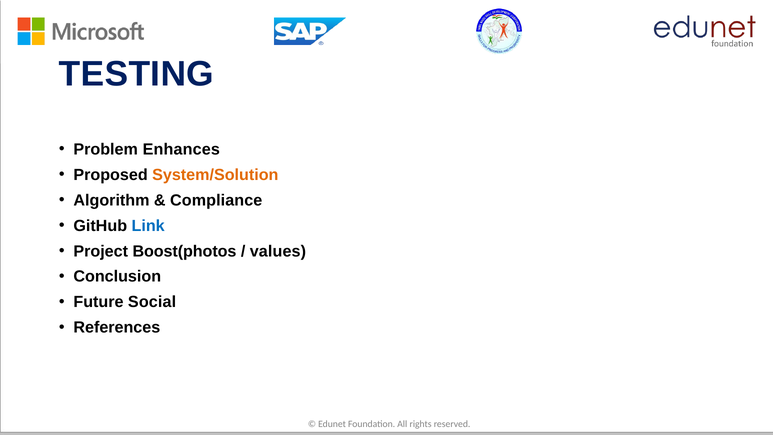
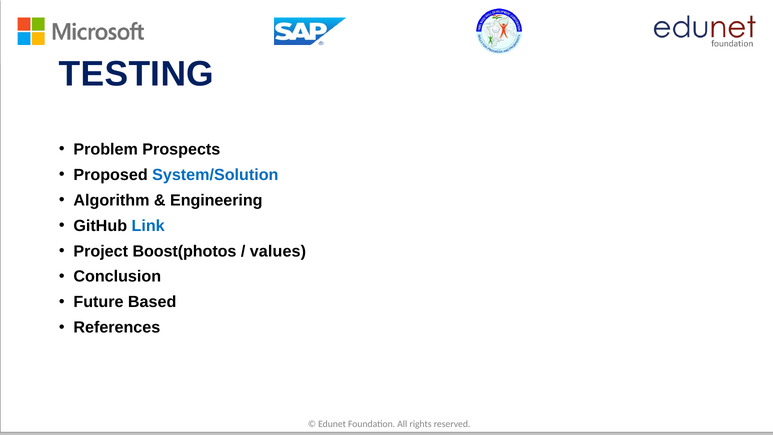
Enhances: Enhances -> Prospects
System/Solution colour: orange -> blue
Compliance: Compliance -> Engineering
Social: Social -> Based
